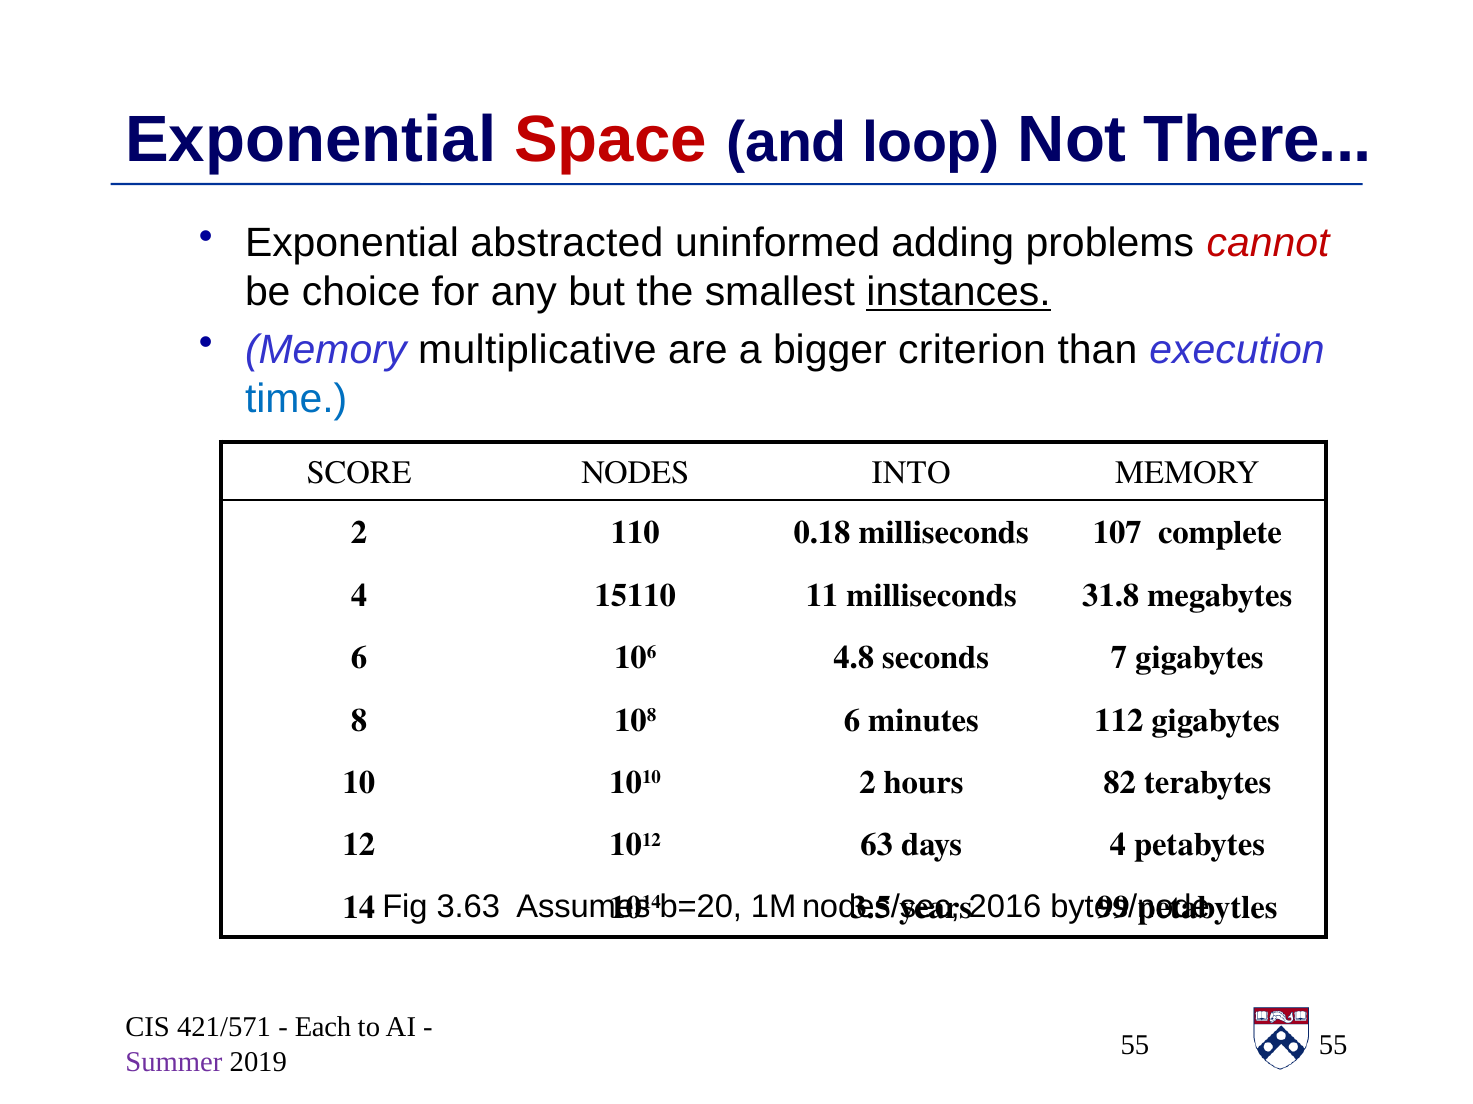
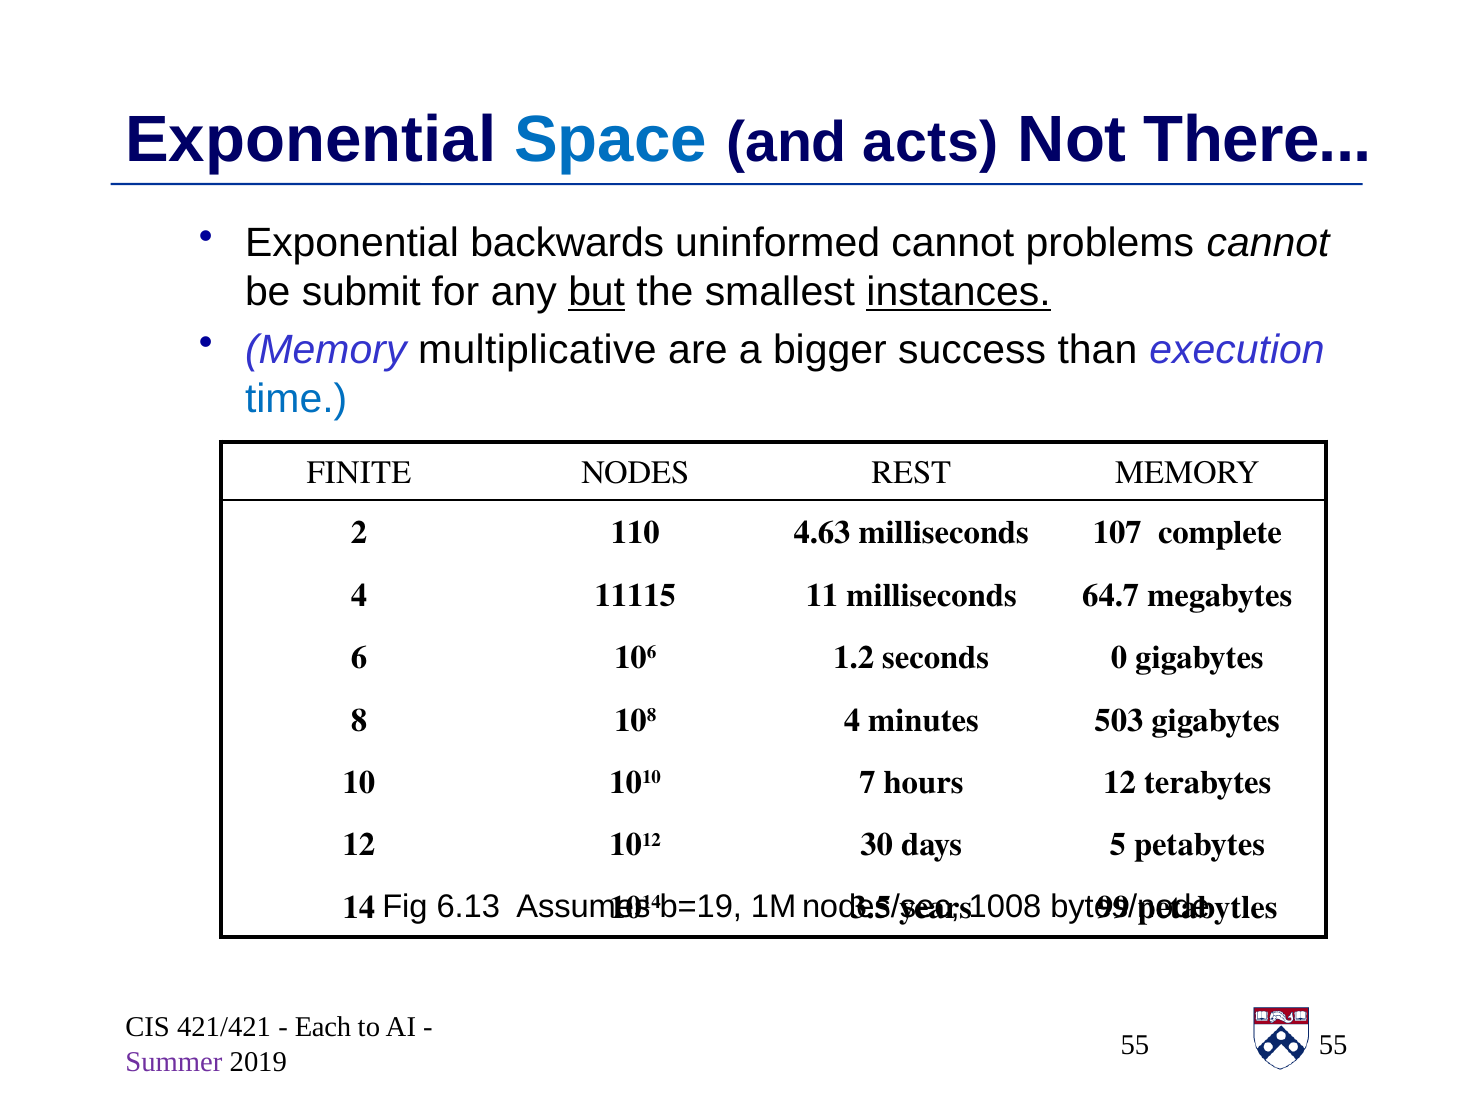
Space colour: red -> blue
loop: loop -> acts
abstracted: abstracted -> backwards
uninformed adding: adding -> cannot
cannot at (1268, 244) colour: red -> black
choice: choice -> submit
but underline: none -> present
criterion: criterion -> success
SCORE: SCORE -> FINITE
INTO: INTO -> REST
0.18: 0.18 -> 4.63
15110: 15110 -> 11115
31.8: 31.8 -> 64.7
4.8: 4.8 -> 1.2
7: 7 -> 0
108 6: 6 -> 4
112: 112 -> 503
1010 2: 2 -> 7
hours 82: 82 -> 12
63: 63 -> 30
days 4: 4 -> 5
3.63: 3.63 -> 6.13
b=20: b=20 -> b=19
2016: 2016 -> 1008
421/571: 421/571 -> 421/421
